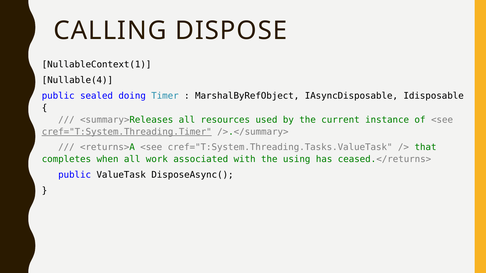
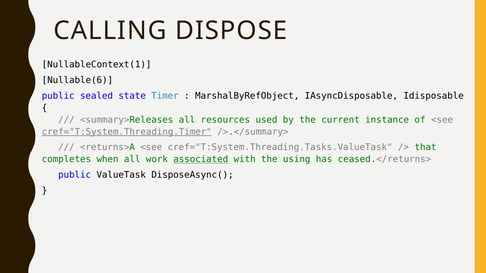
Nullable(4: Nullable(4 -> Nullable(6
doing: doing -> state
associated underline: none -> present
